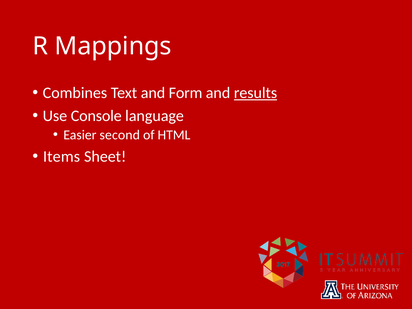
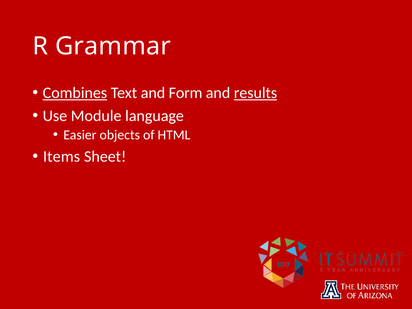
Mappings: Mappings -> Grammar
Combines underline: none -> present
Console: Console -> Module
second: second -> objects
